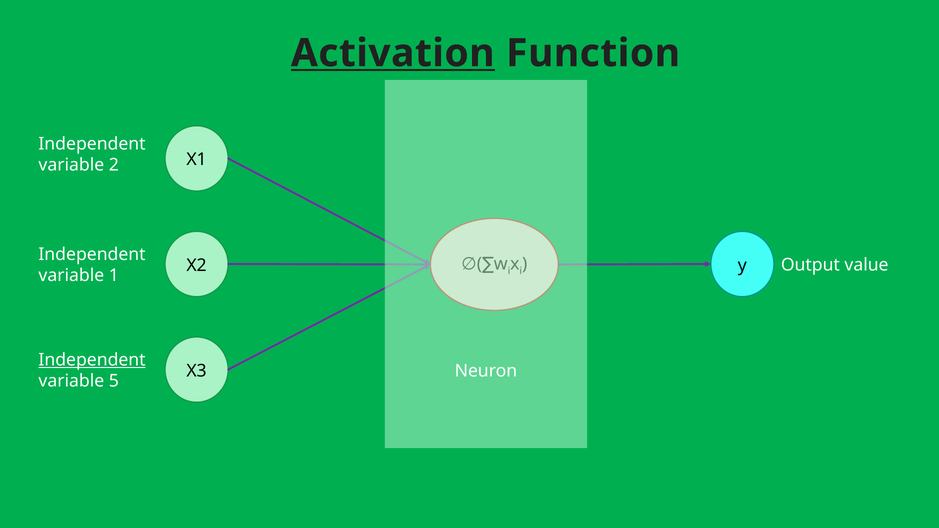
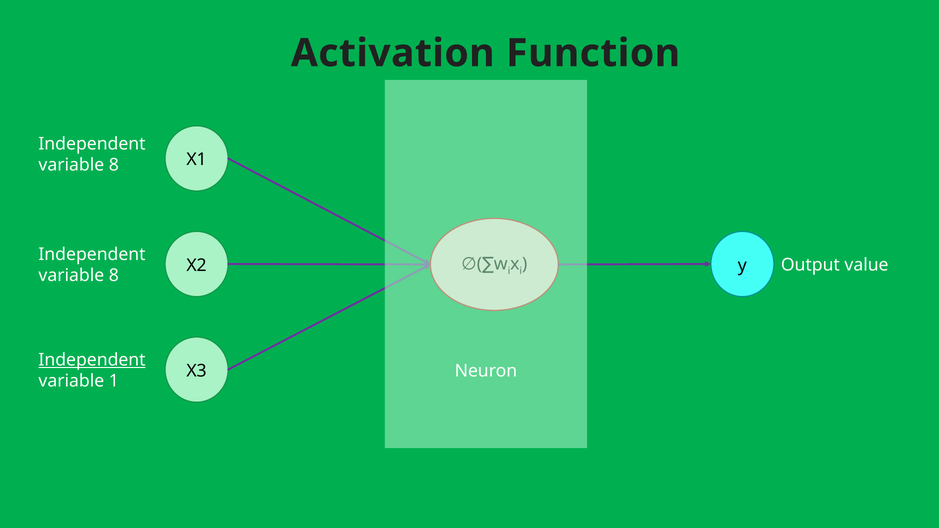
Activation underline: present -> none
2 at (114, 165): 2 -> 8
1 at (114, 276): 1 -> 8
5: 5 -> 1
